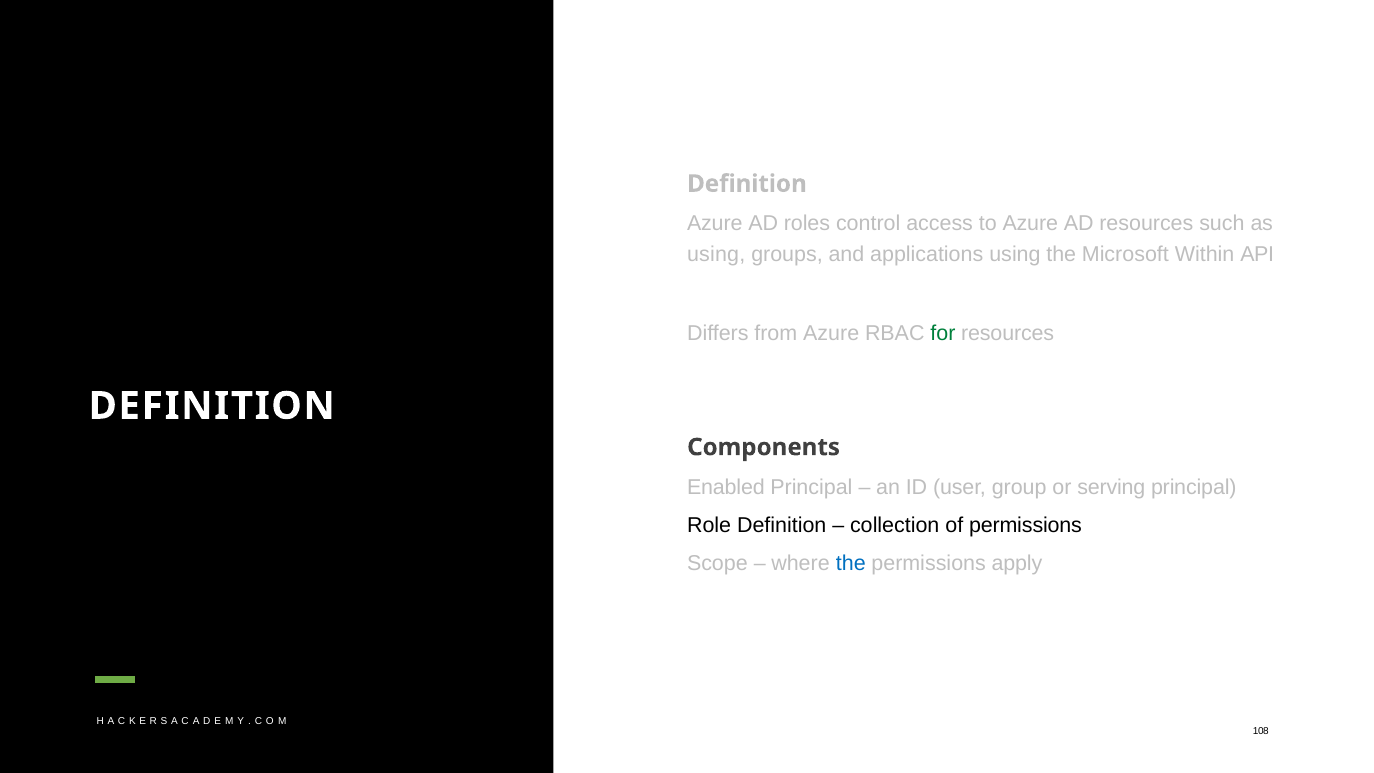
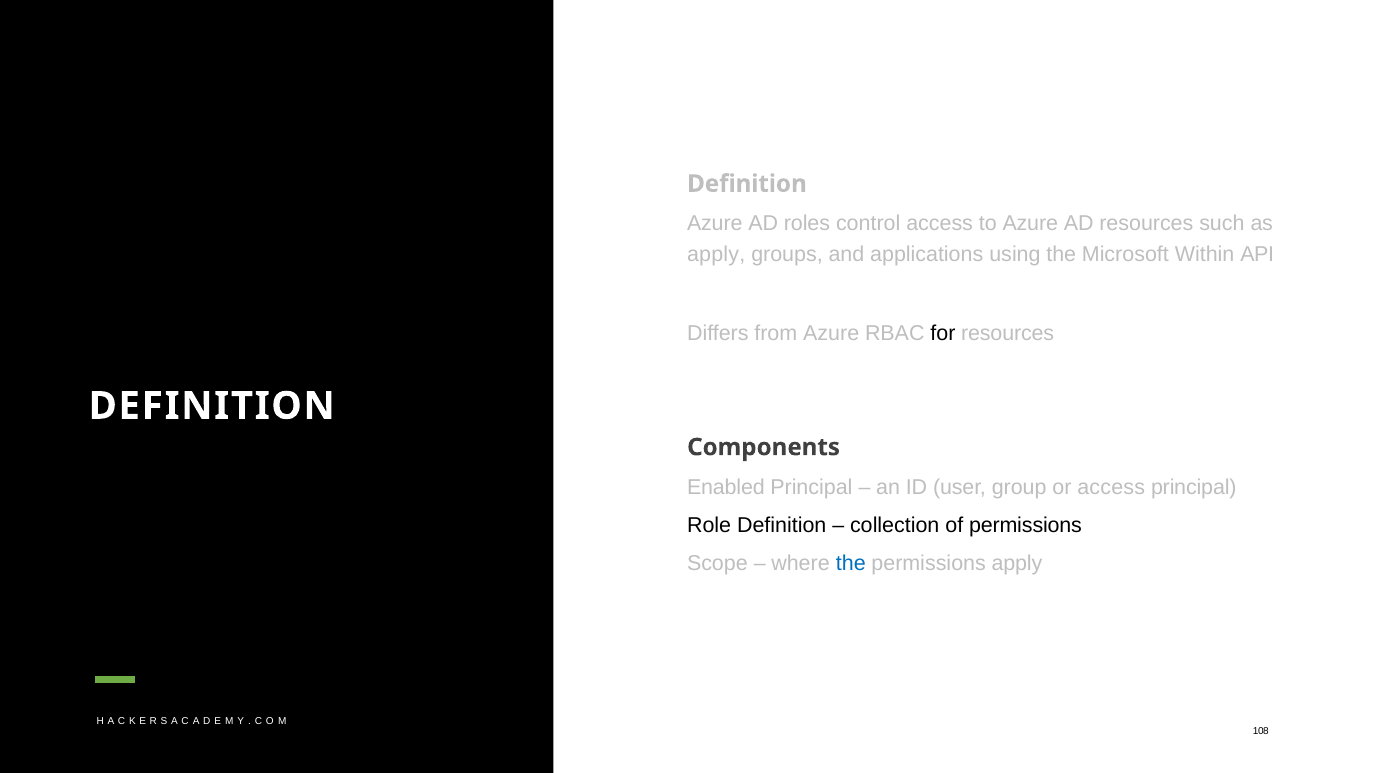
using at (716, 254): using -> apply
for colour: green -> black
or serving: serving -> access
